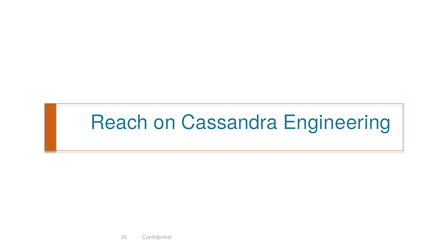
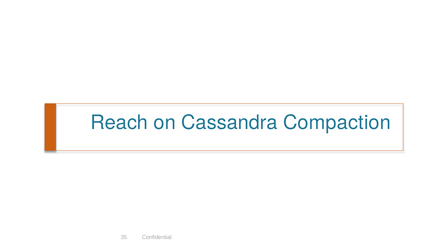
Engineering: Engineering -> Compaction
